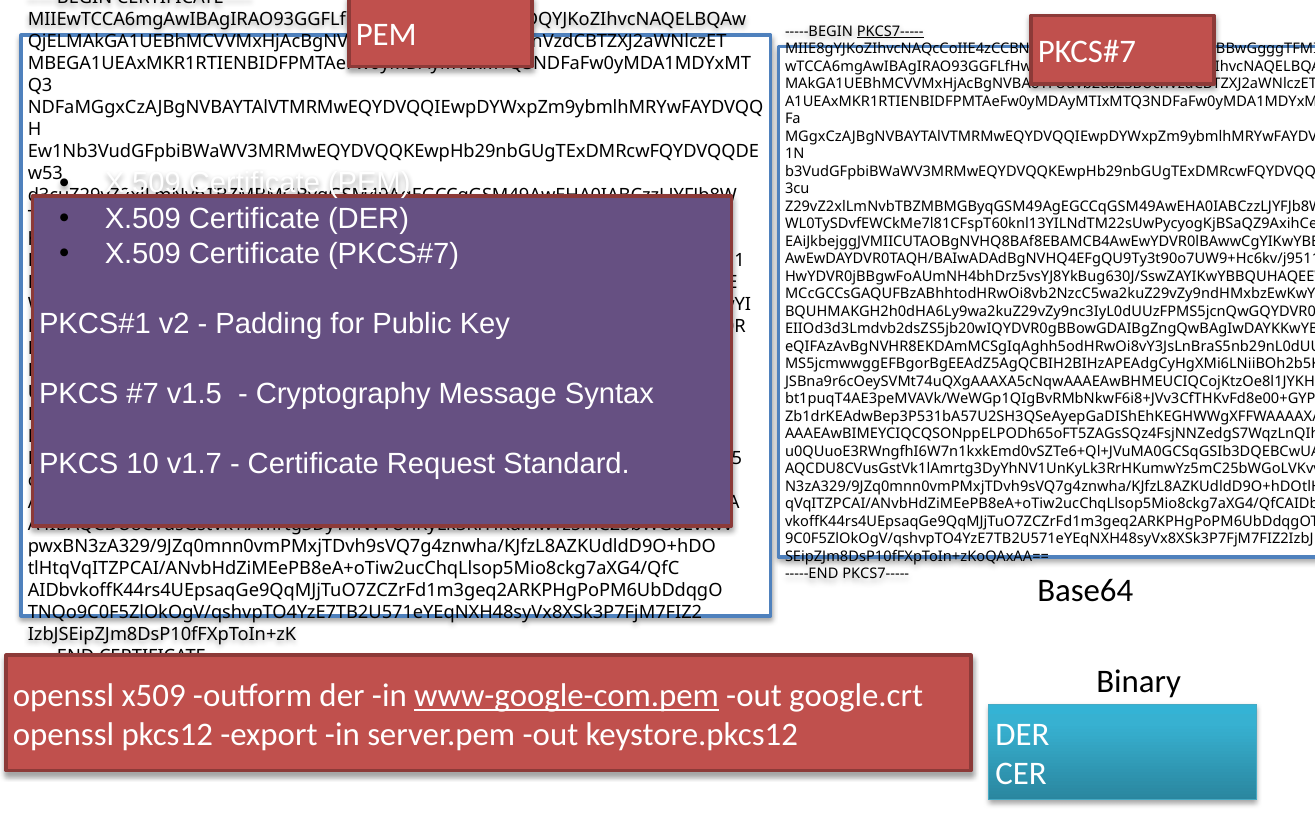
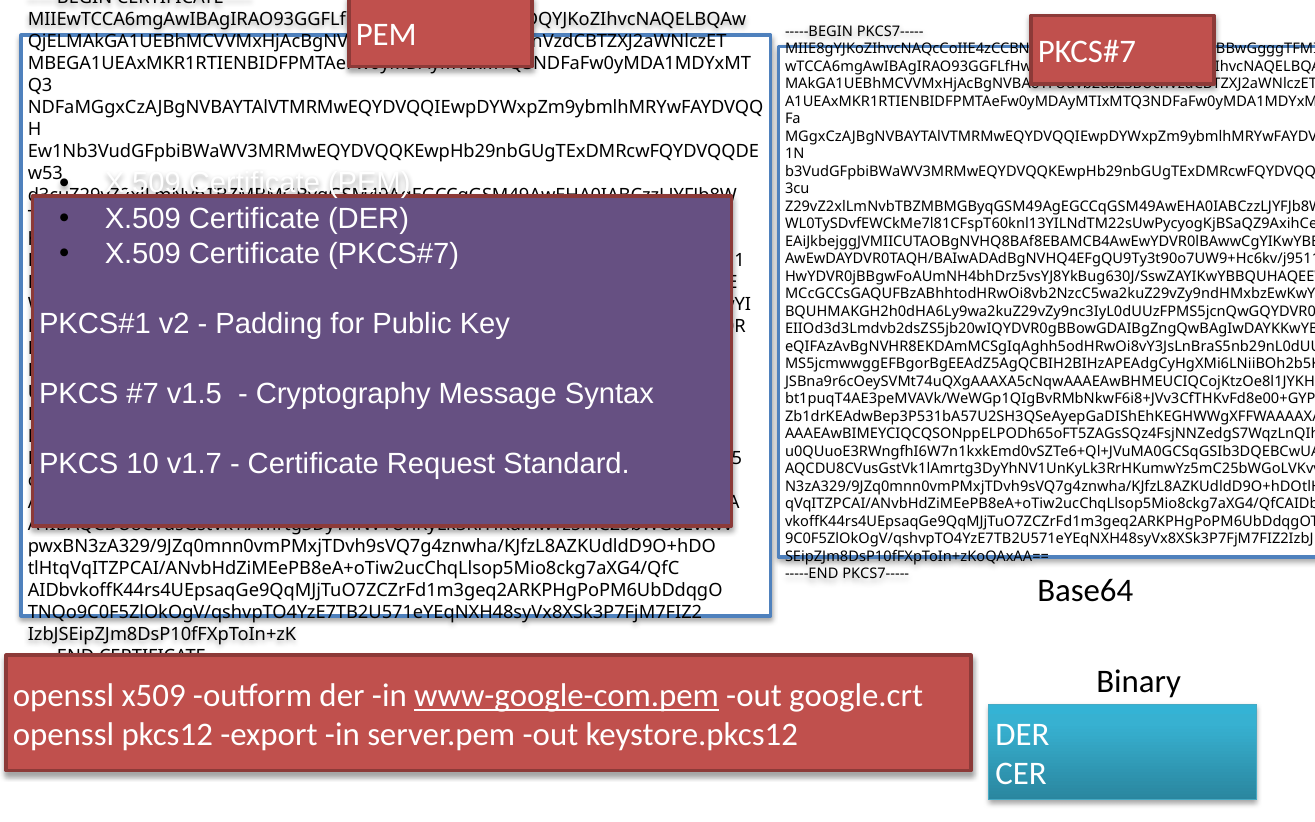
PKCS7----- at (890, 31) underline: present -> none
